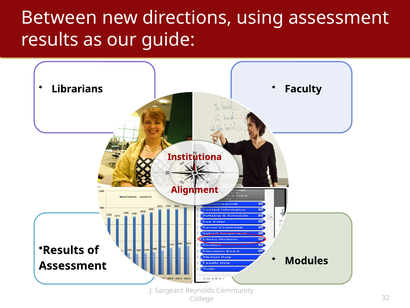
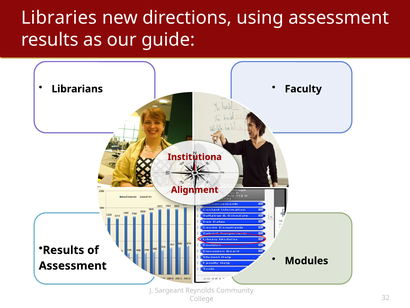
Between: Between -> Libraries
